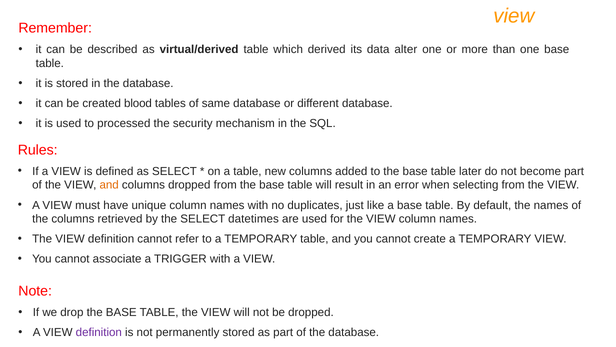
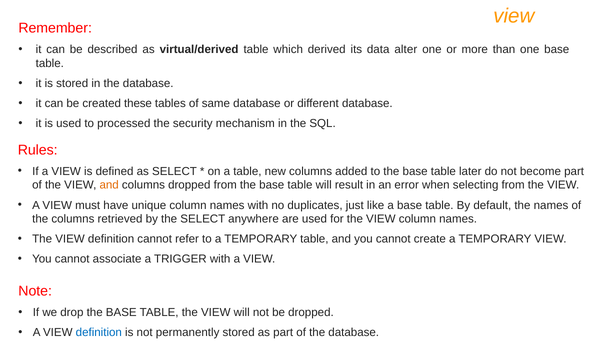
blood: blood -> these
datetimes: datetimes -> anywhere
definition at (99, 332) colour: purple -> blue
